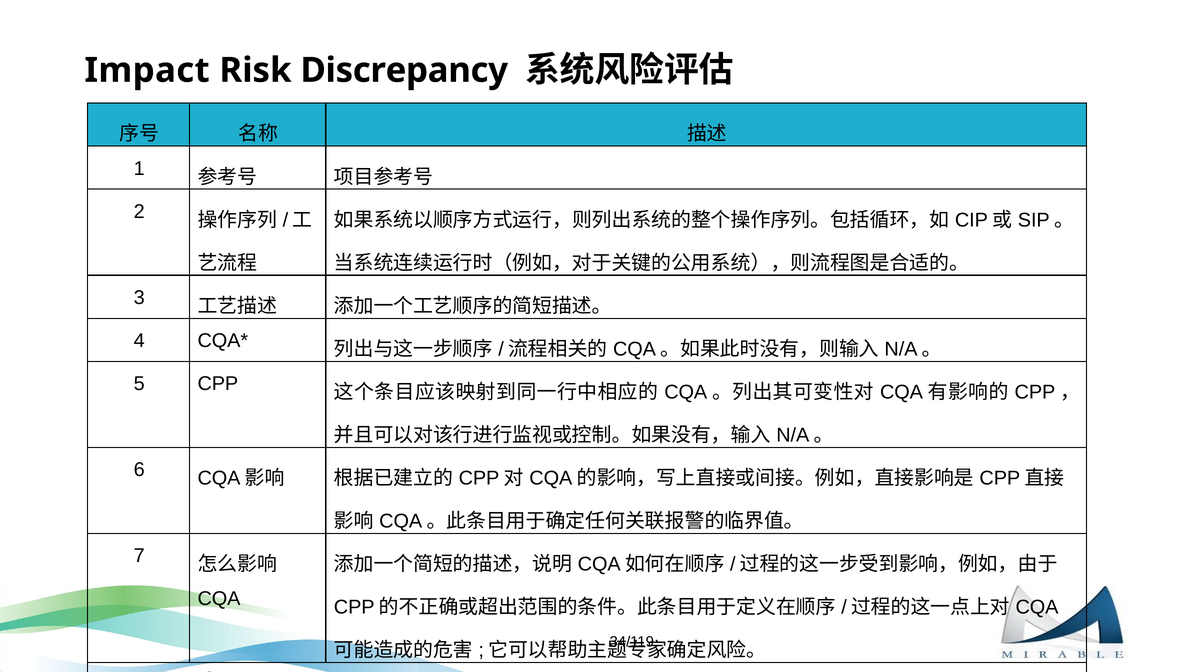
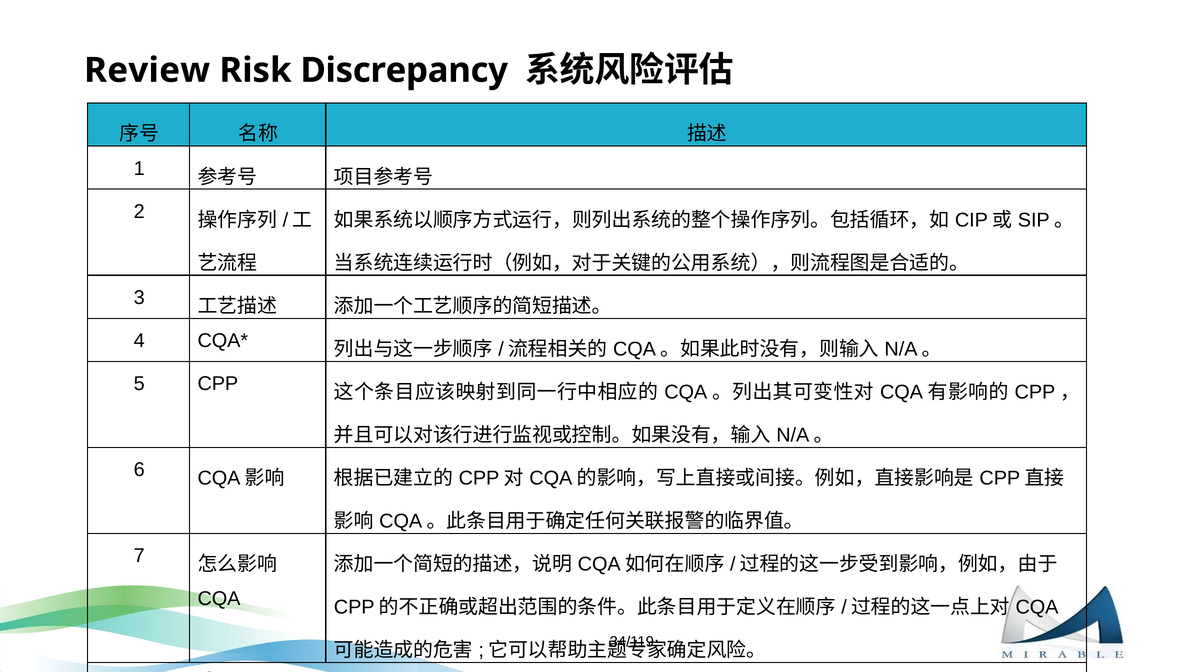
Impact: Impact -> Review
